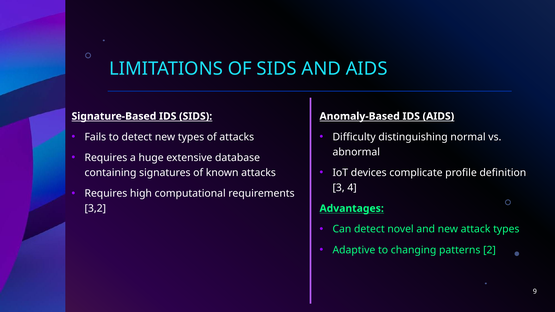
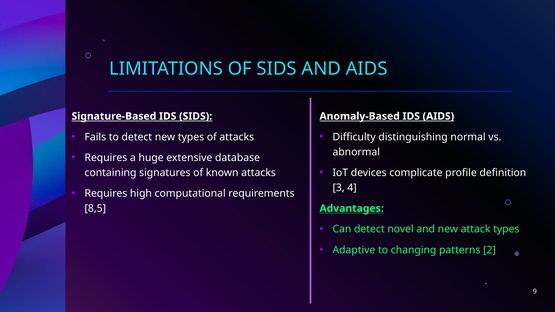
3,2: 3,2 -> 8,5
